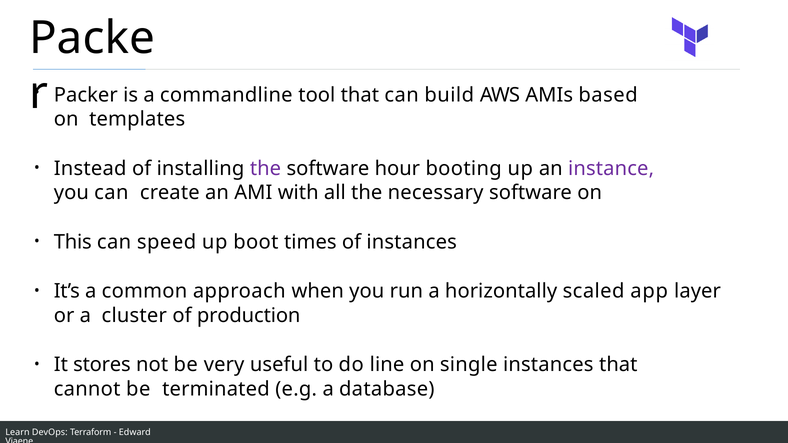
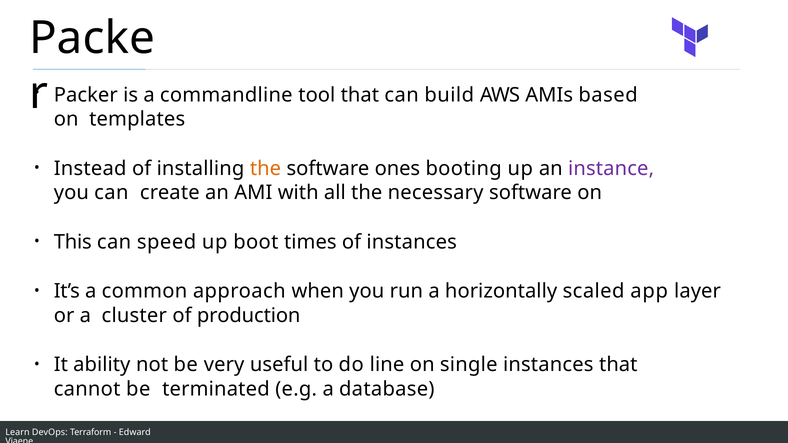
the at (265, 169) colour: purple -> orange
hour: hour -> ones
stores: stores -> ability
